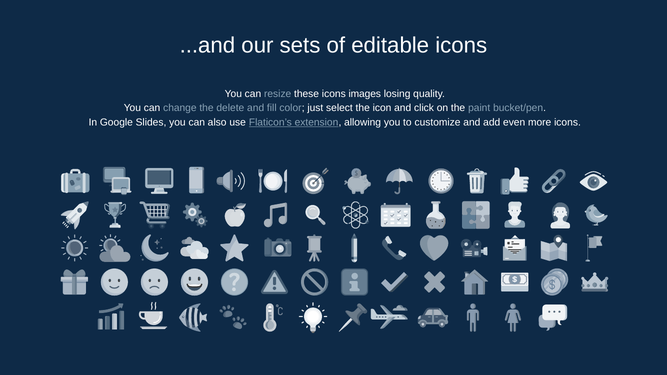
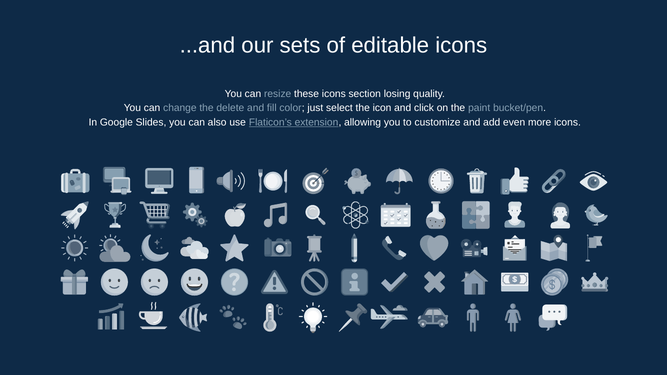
images: images -> section
